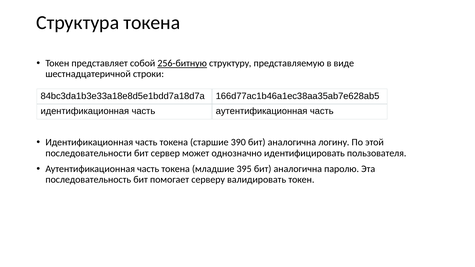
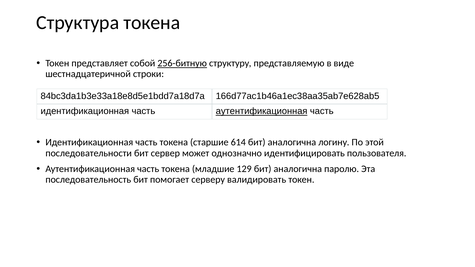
аутентификационная at (262, 111) underline: none -> present
390: 390 -> 614
395: 395 -> 129
